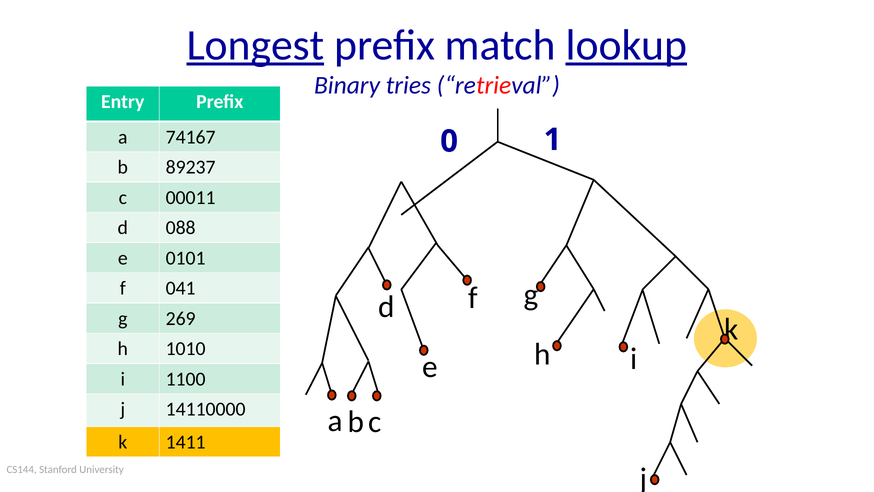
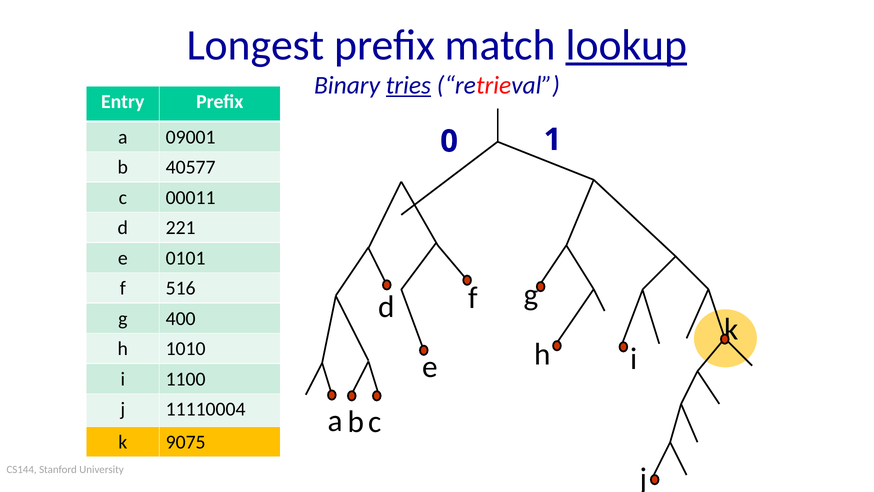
Longest underline: present -> none
tries underline: none -> present
74167: 74167 -> 09001
89237: 89237 -> 40577
088: 088 -> 221
041: 041 -> 516
269: 269 -> 400
14110000: 14110000 -> 11110004
1411: 1411 -> 9075
